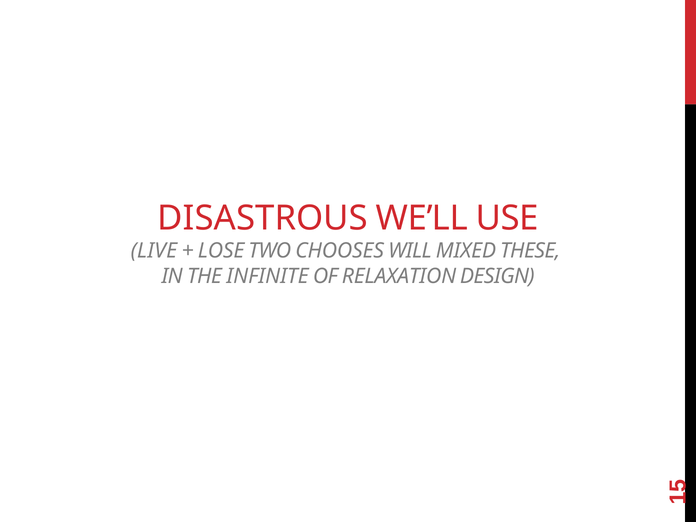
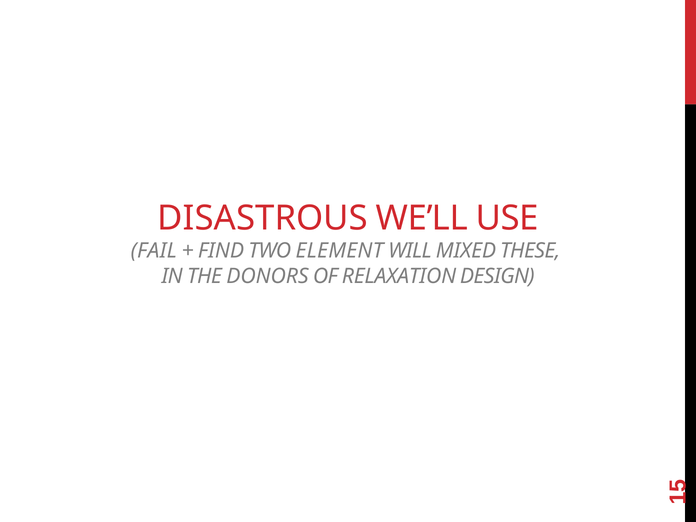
LIVE: LIVE -> FAIL
LOSE: LOSE -> FIND
CHOOSES: CHOOSES -> ELEMENT
INFINITE: INFINITE -> DONORS
